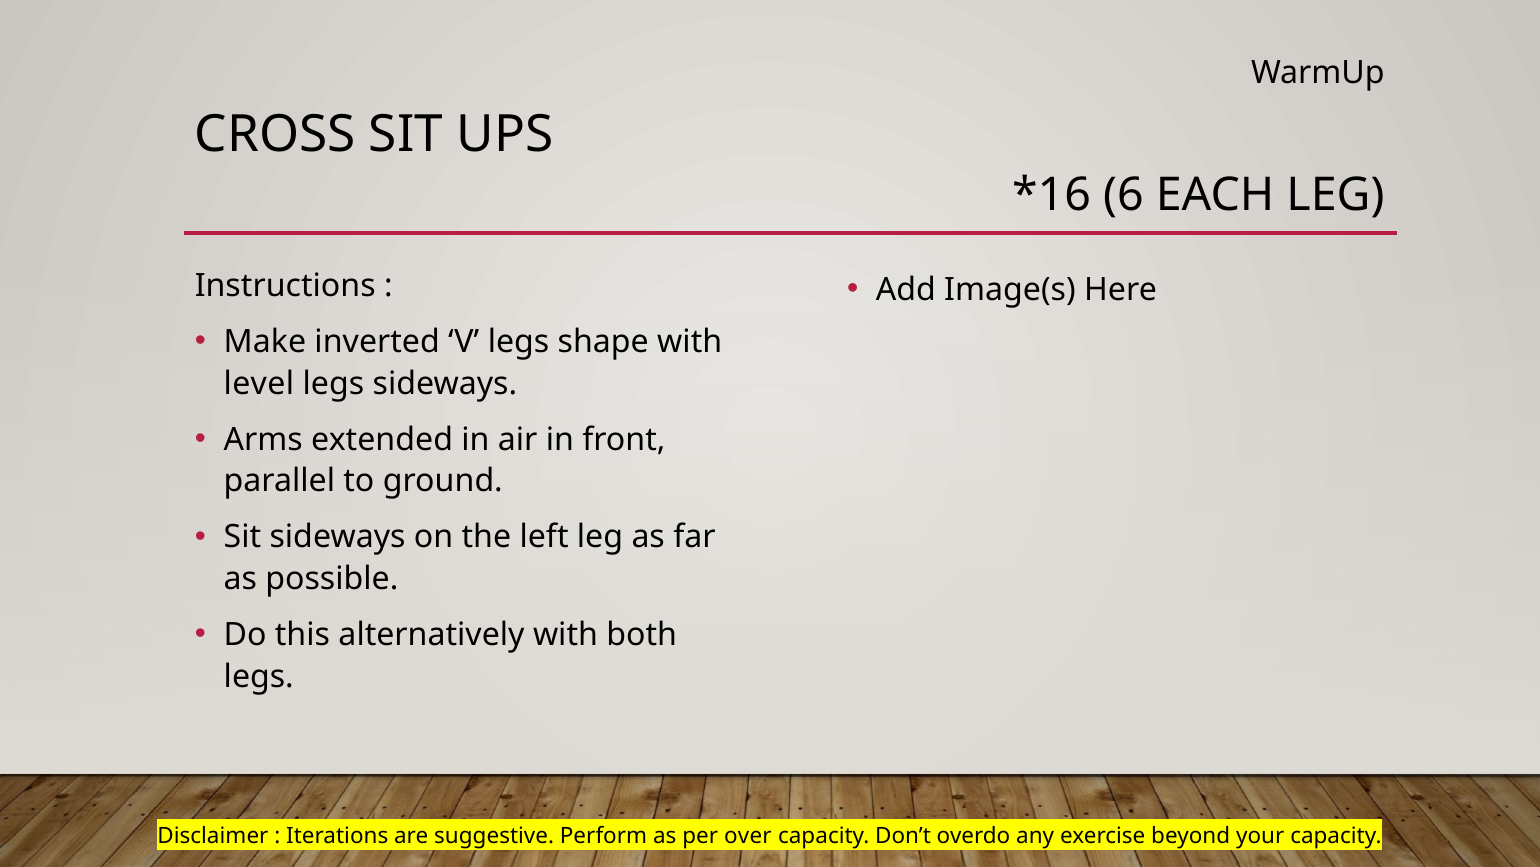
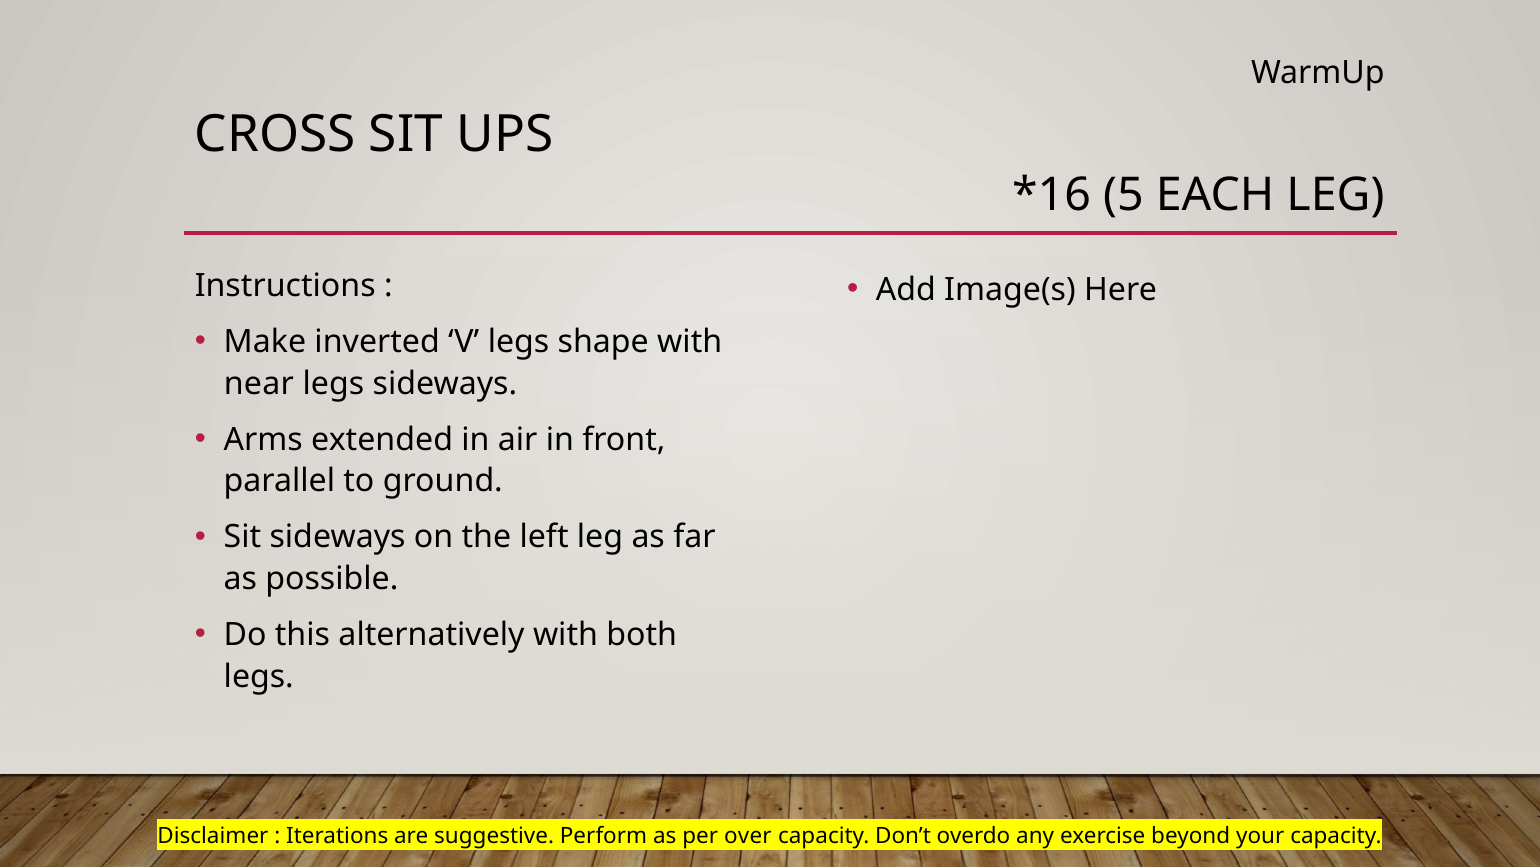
6: 6 -> 5
level: level -> near
